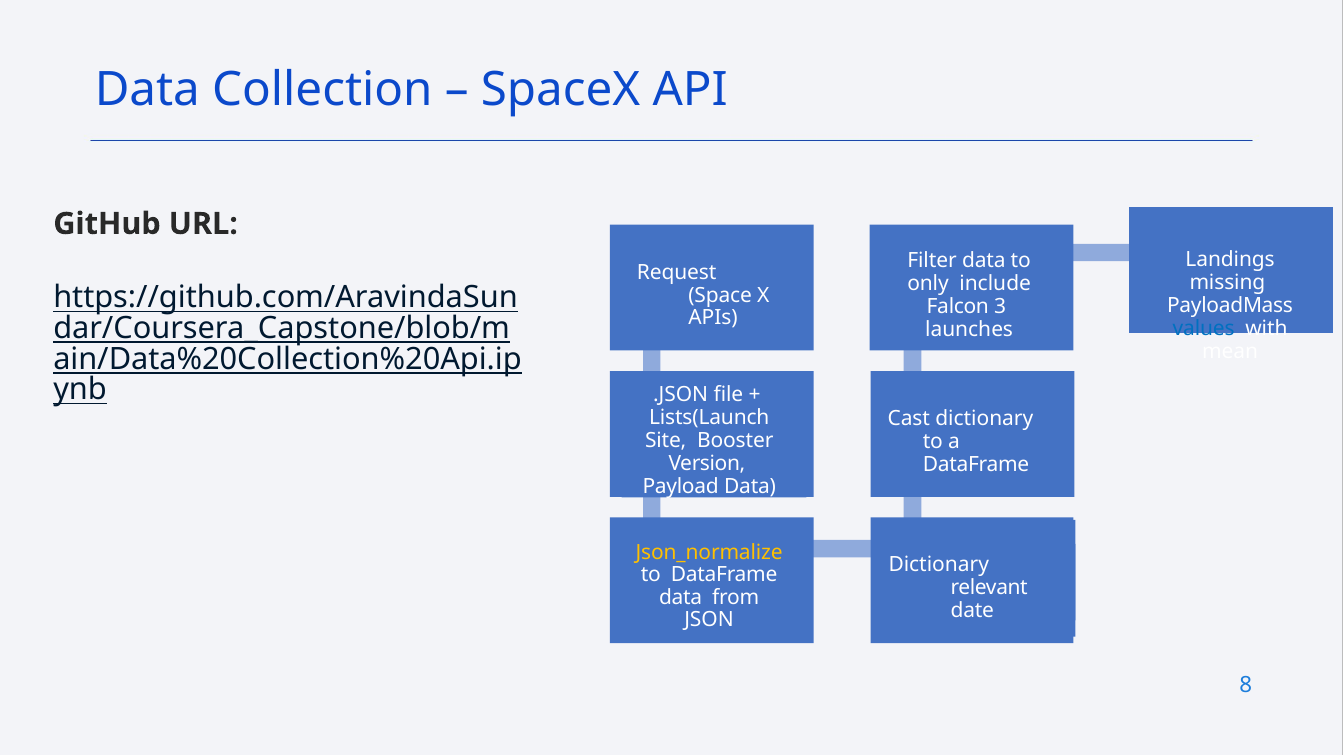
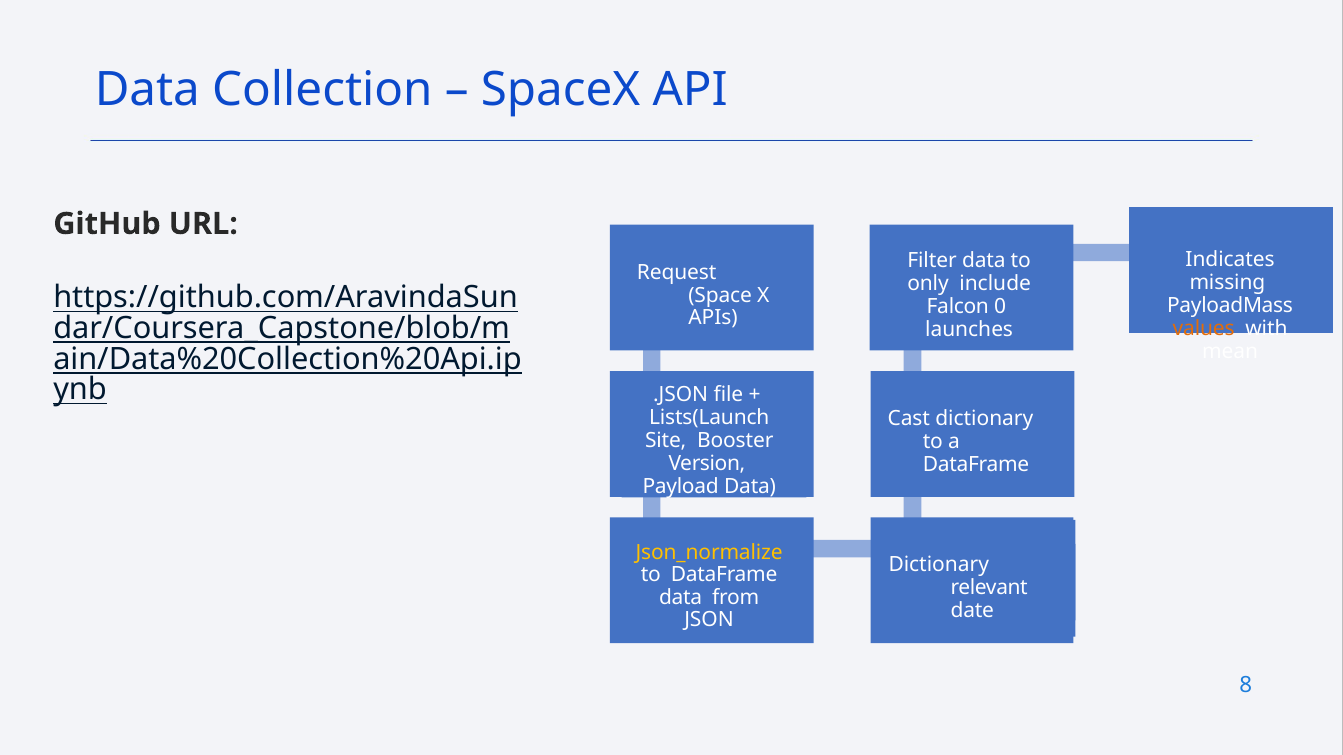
Landings: Landings -> Indicates
3: 3 -> 0
values colour: blue -> orange
